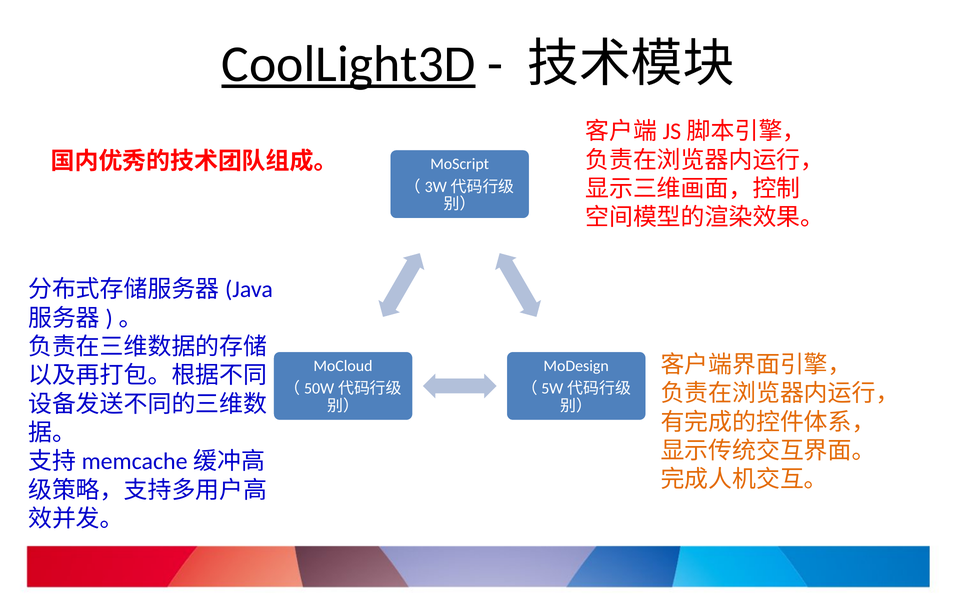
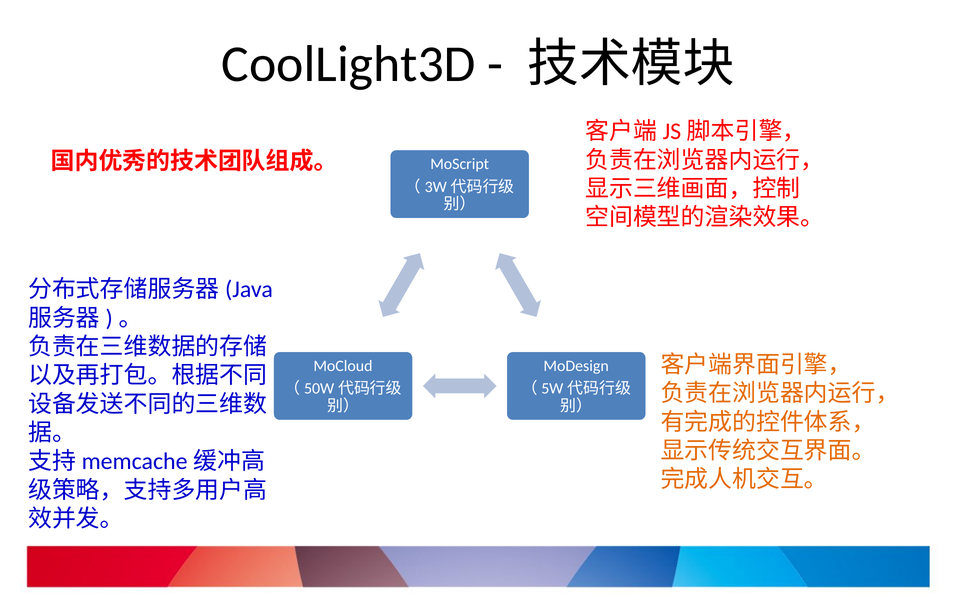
CoolLight3D underline: present -> none
